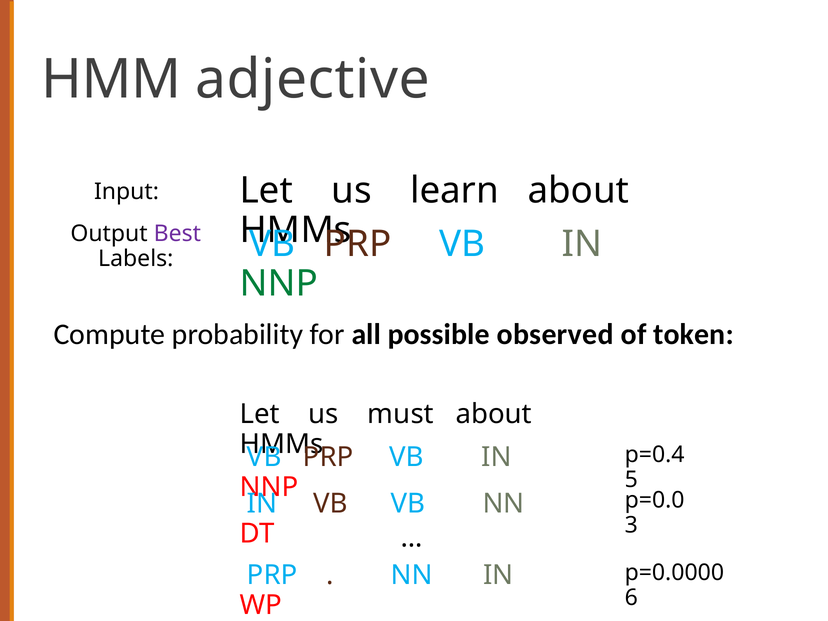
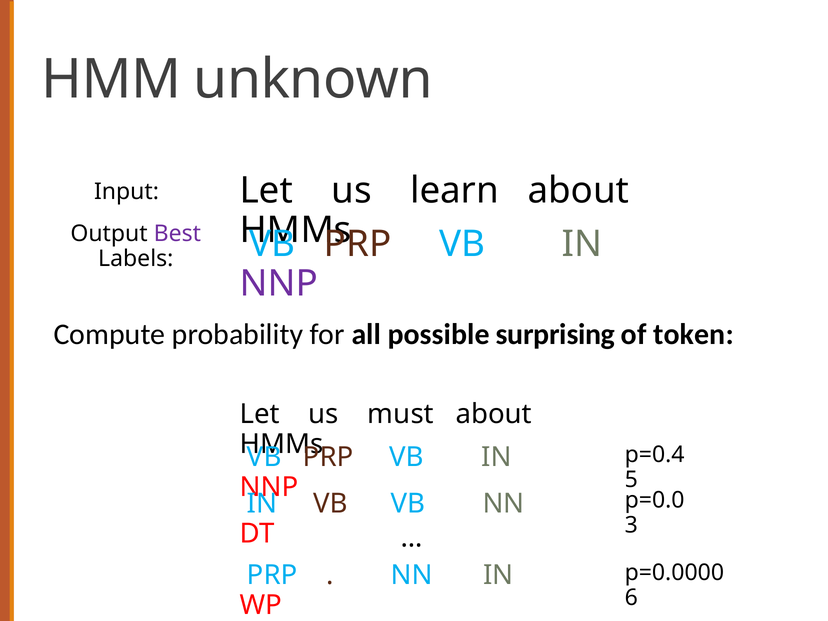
adjective: adjective -> unknown
NNP at (279, 284) colour: green -> purple
observed: observed -> surprising
